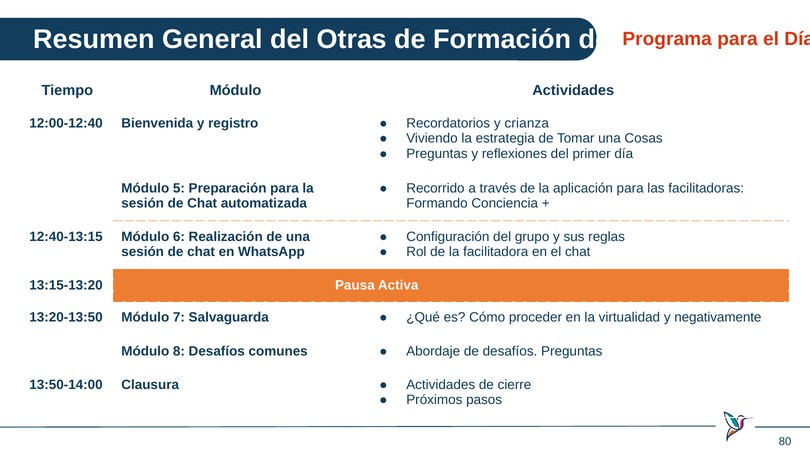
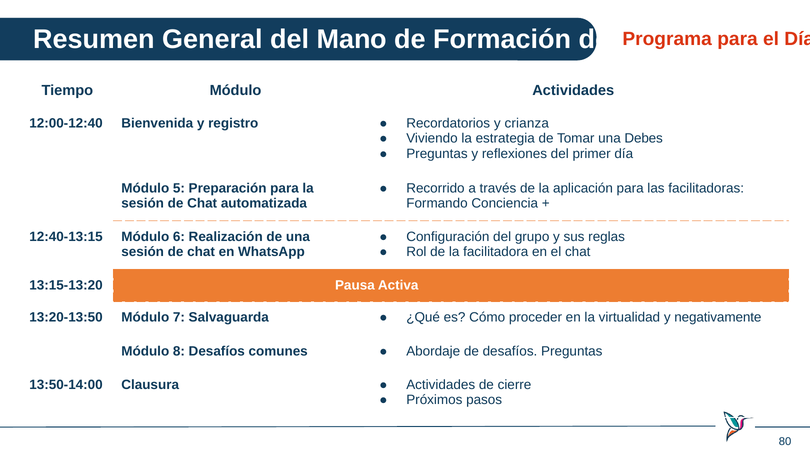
Otras: Otras -> Mano
Cosas: Cosas -> Debes
